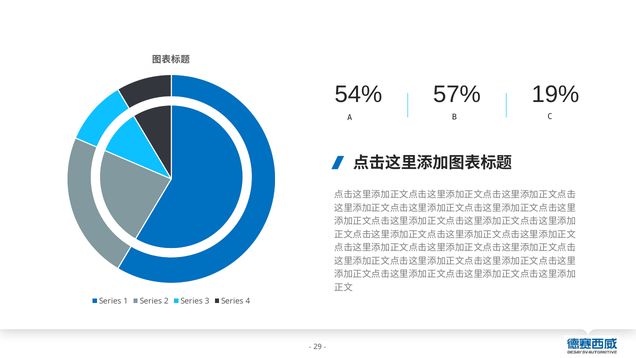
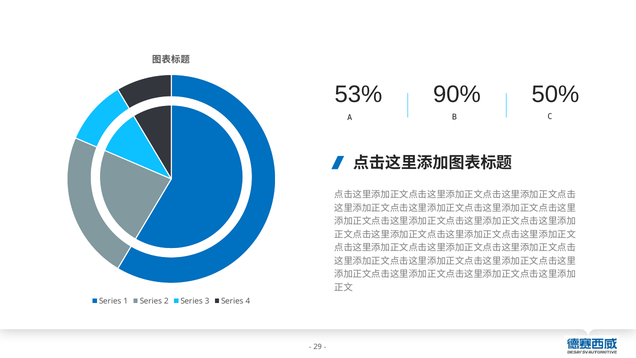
54%: 54% -> 53%
57%: 57% -> 90%
19%: 19% -> 50%
